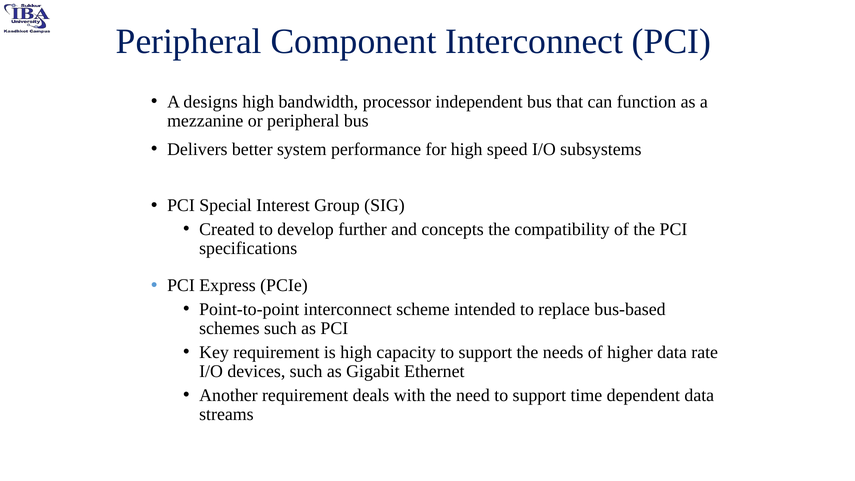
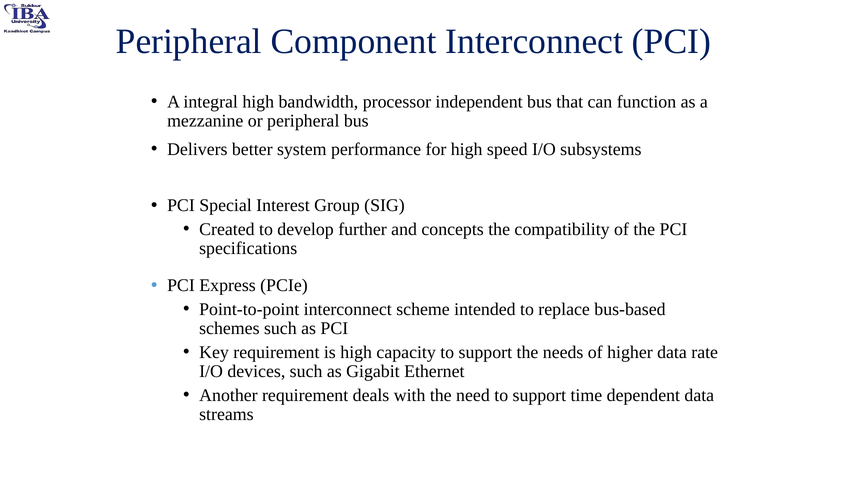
designs: designs -> integral
